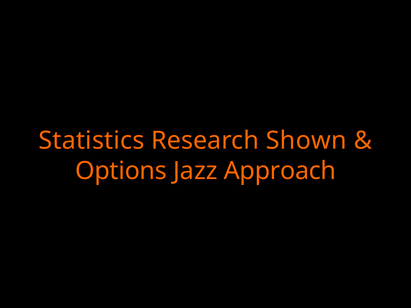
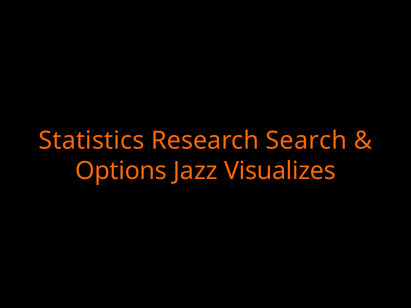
Shown: Shown -> Search
Approach: Approach -> Visualizes
